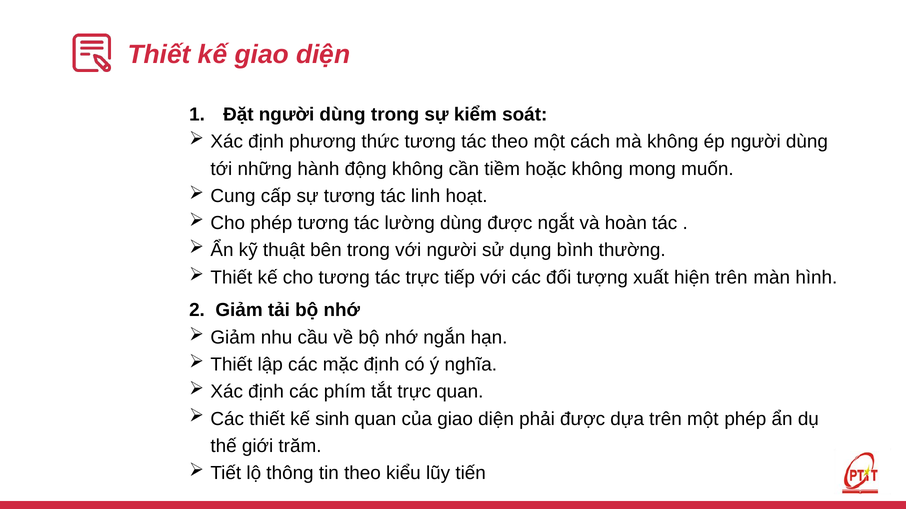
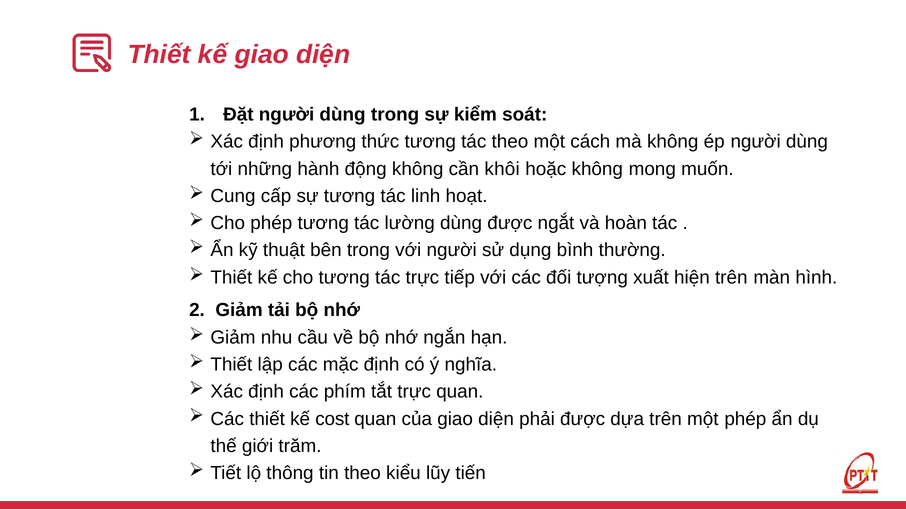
tiềm: tiềm -> khôi
sinh: sinh -> cost
